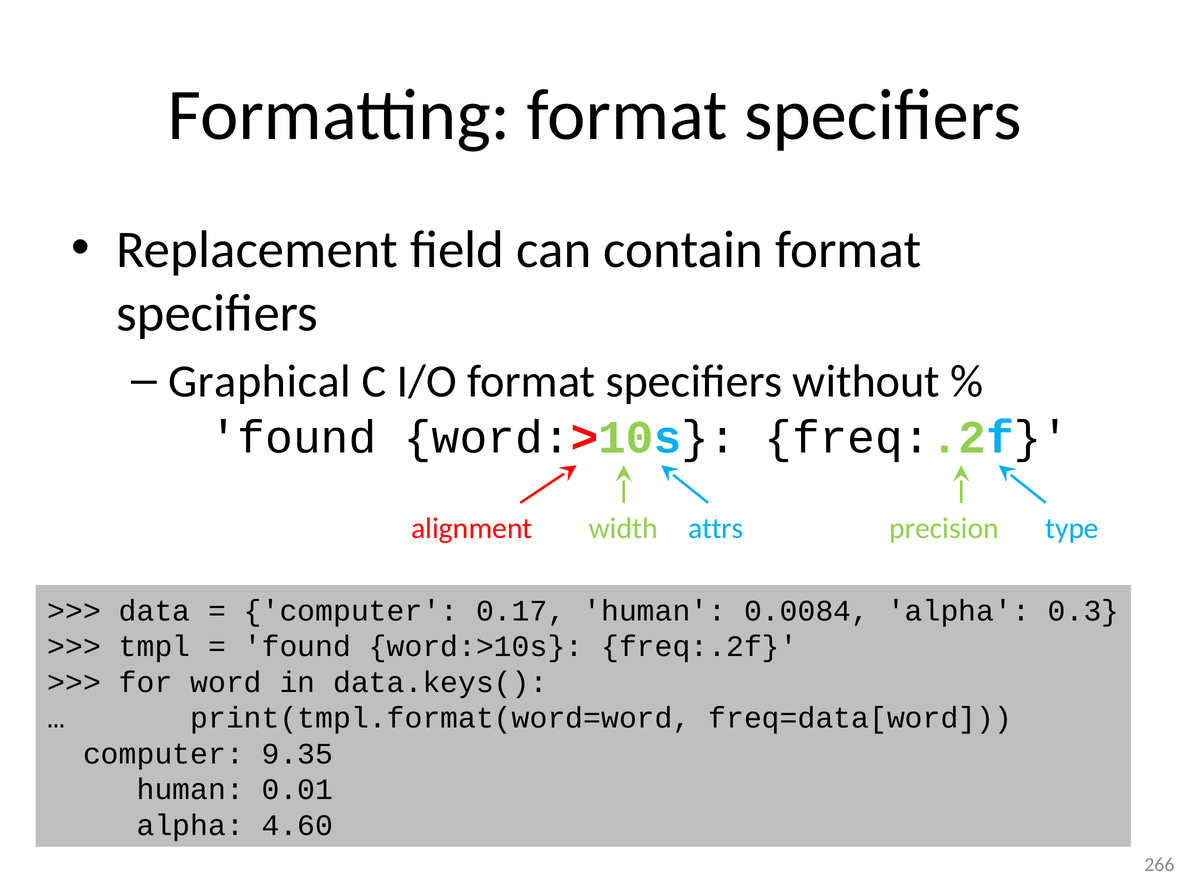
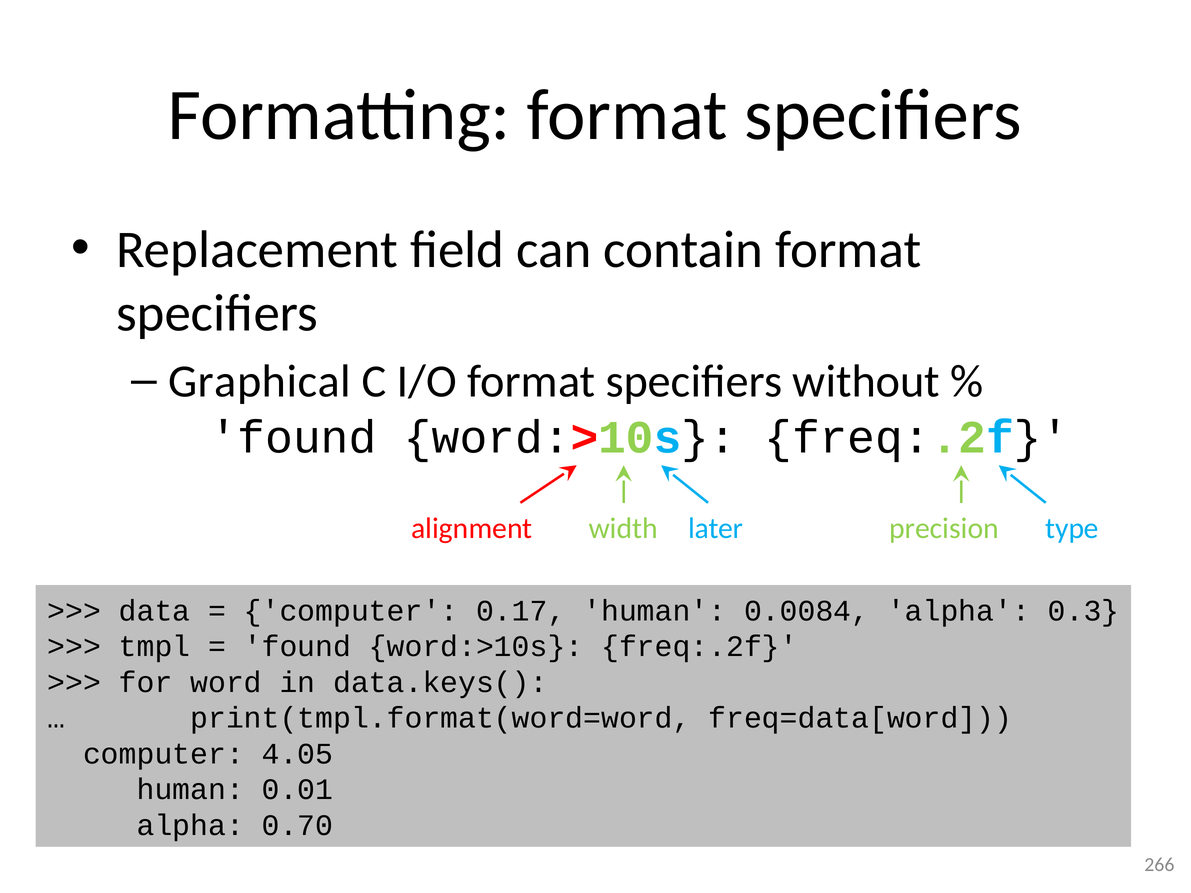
attrs: attrs -> later
9.35: 9.35 -> 4.05
4.60: 4.60 -> 0.70
